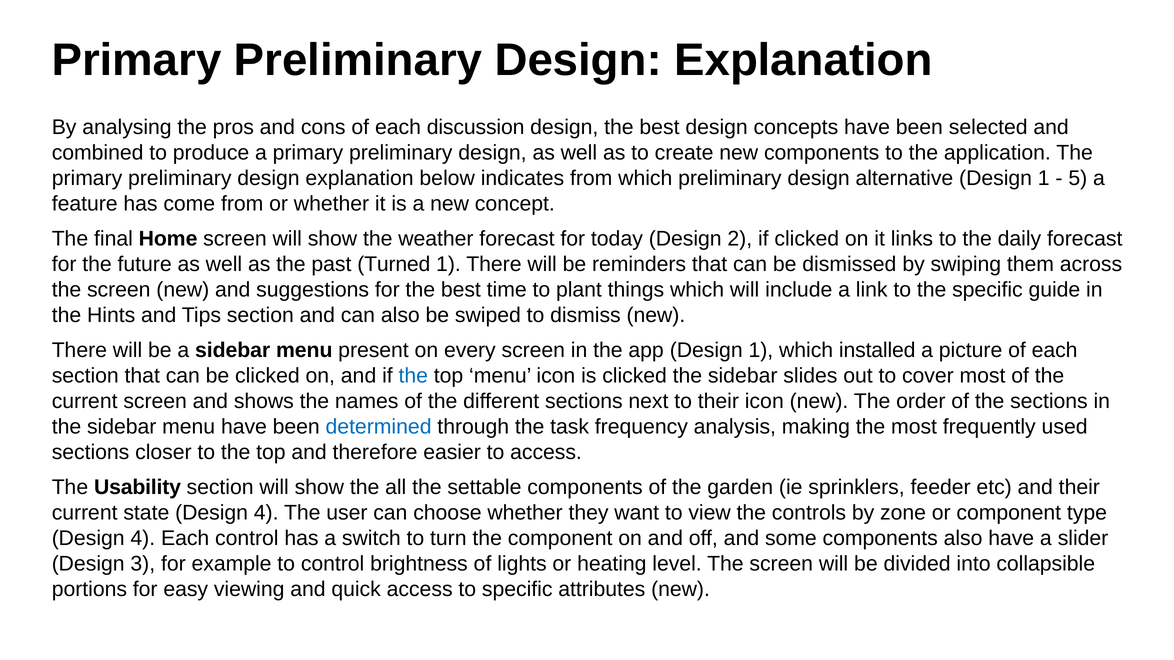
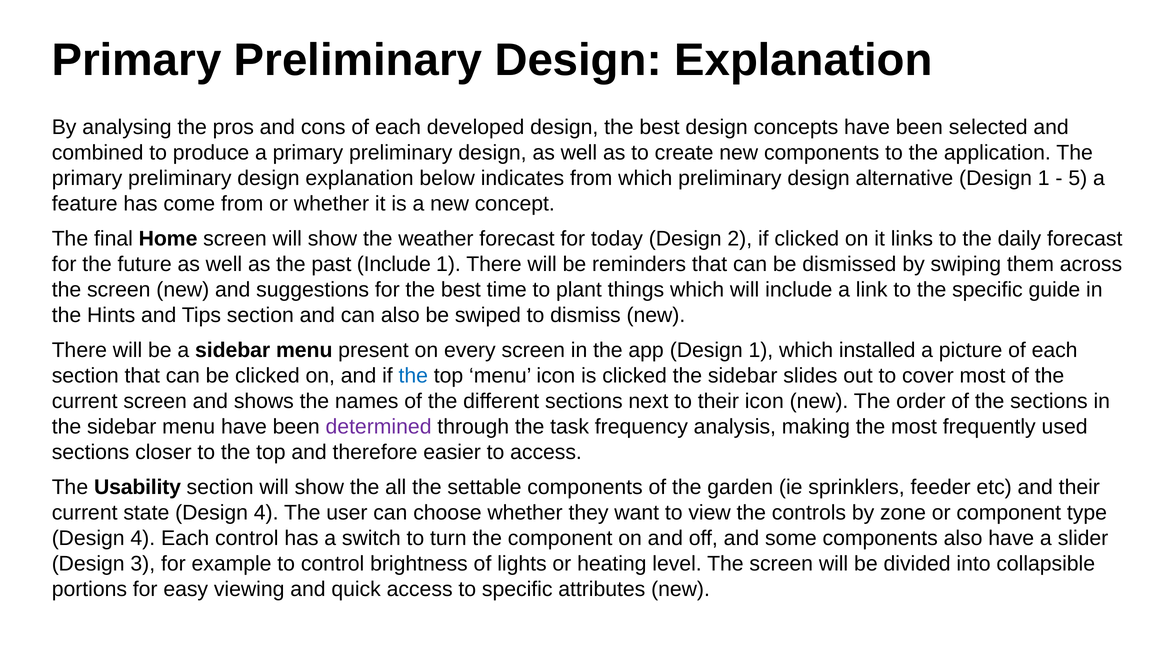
discussion: discussion -> developed
past Turned: Turned -> Include
determined colour: blue -> purple
